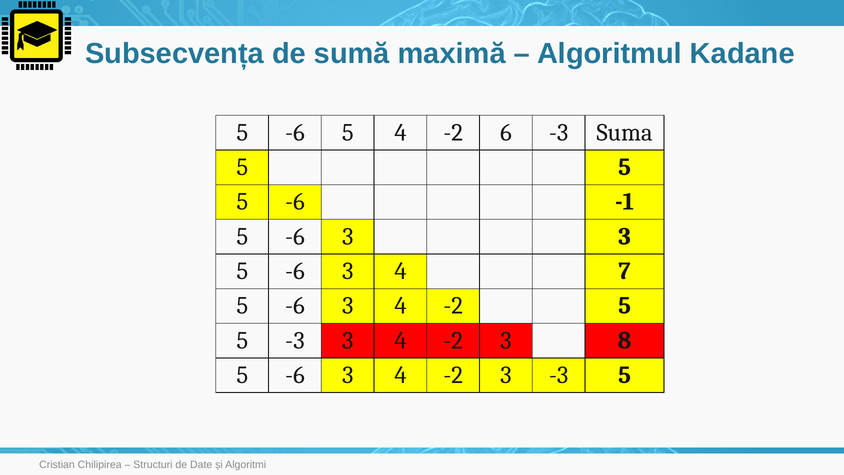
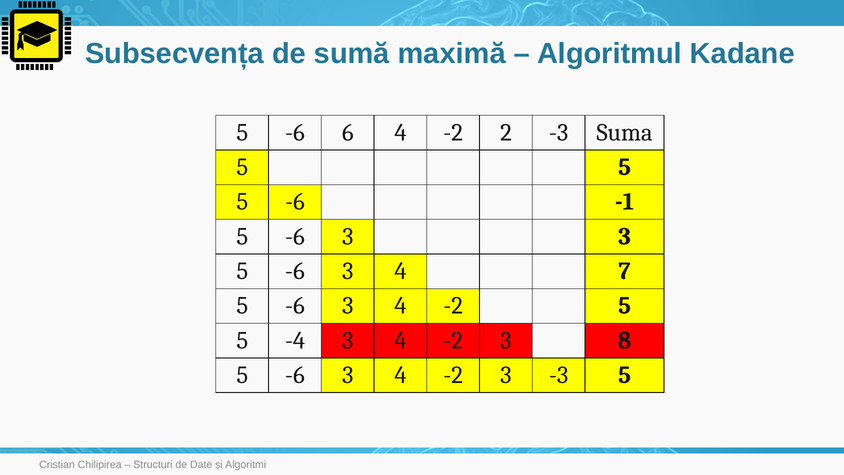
-6 5: 5 -> 6
6: 6 -> 2
5 -3: -3 -> -4
